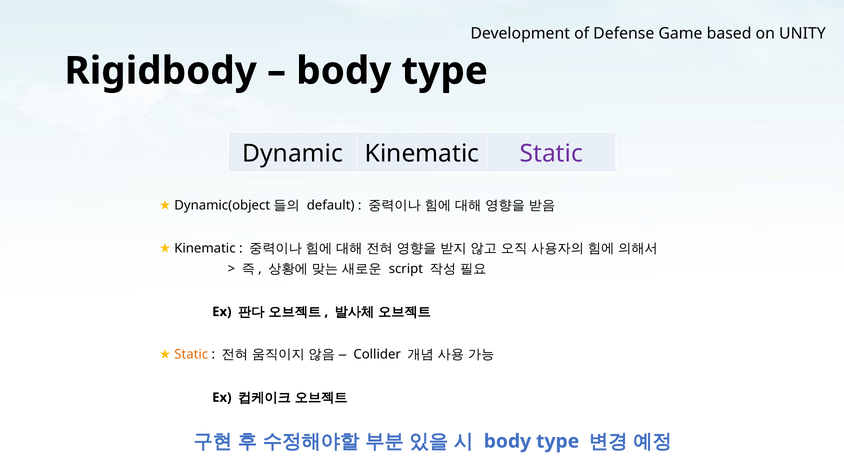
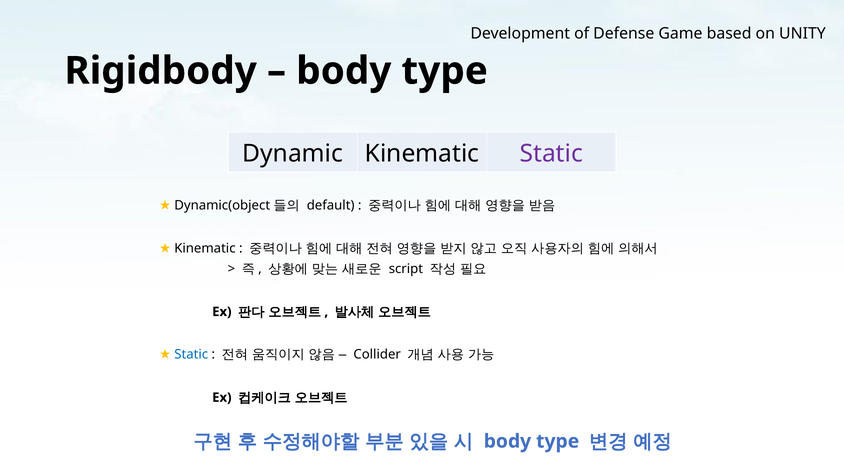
Static at (191, 354) colour: orange -> blue
